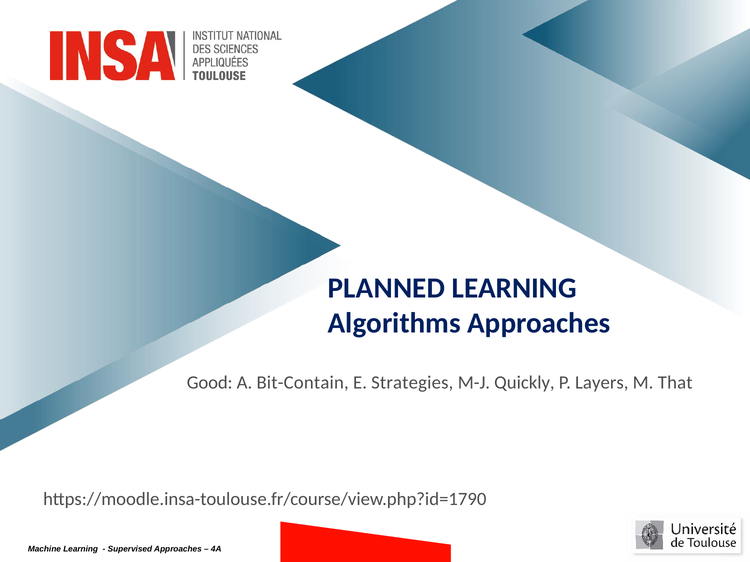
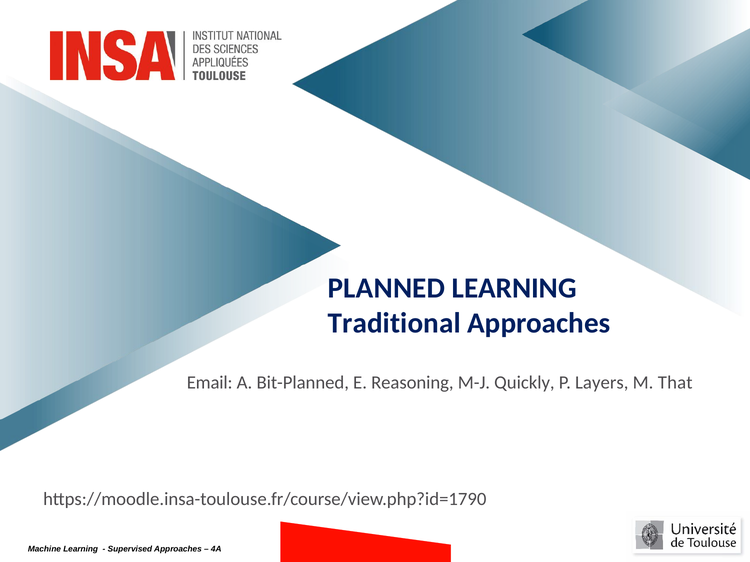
Algorithms: Algorithms -> Traditional
Good: Good -> Email
Bit-Contain: Bit-Contain -> Bit-Planned
Strategies: Strategies -> Reasoning
